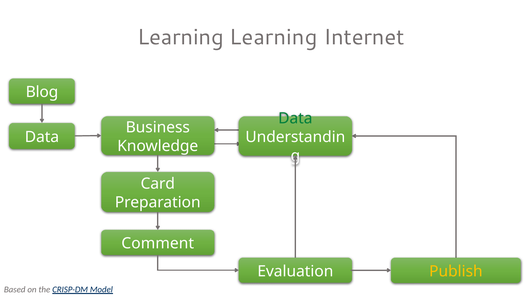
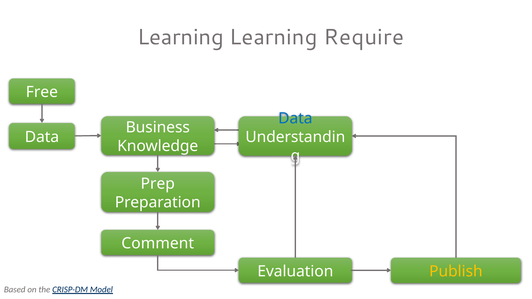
Internet: Internet -> Require
Blog: Blog -> Free
Data at (295, 118) colour: green -> blue
Card: Card -> Prep
